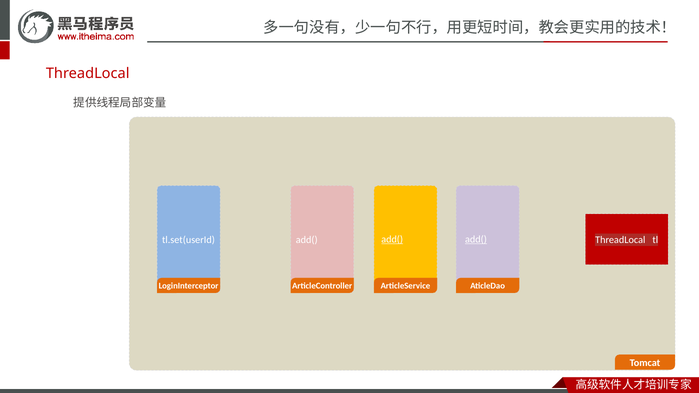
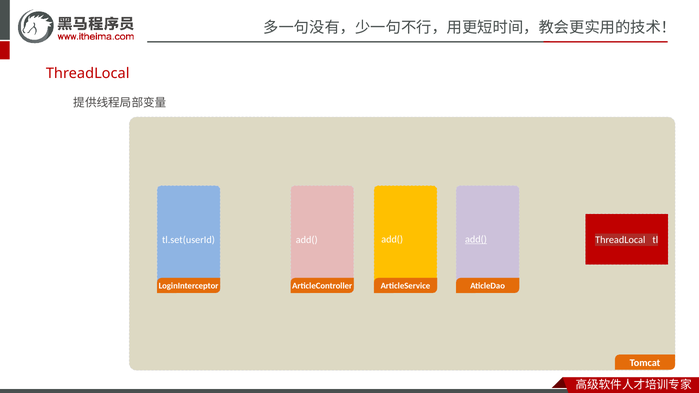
add( at (392, 239) underline: present -> none
